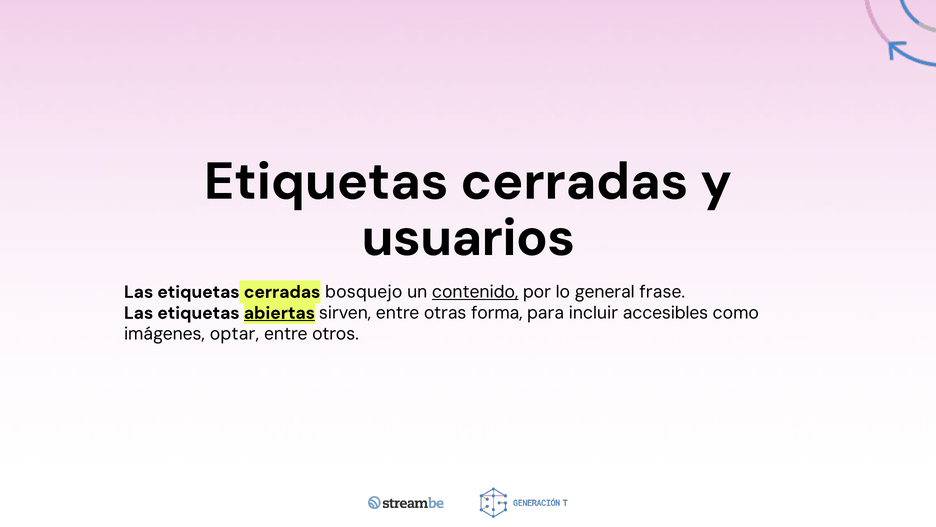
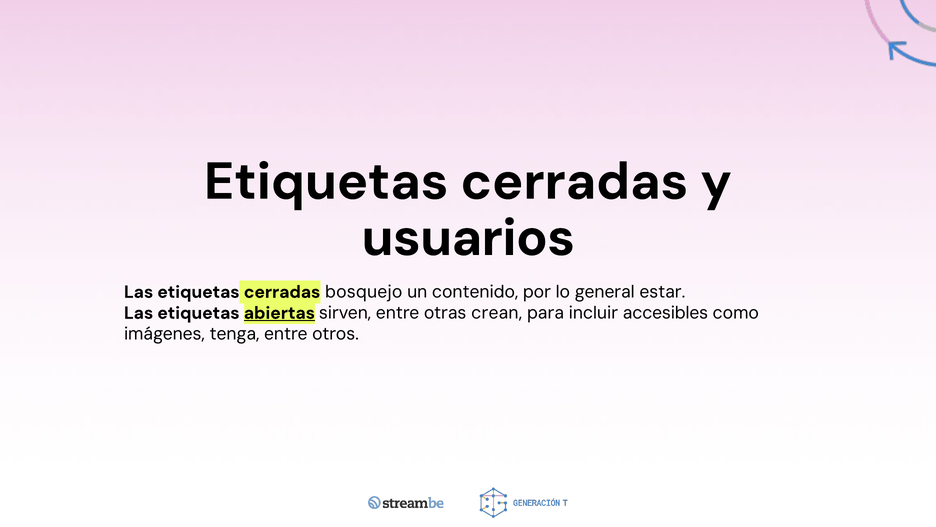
contenido underline: present -> none
frase: frase -> estar
forma: forma -> crean
optar: optar -> tenga
